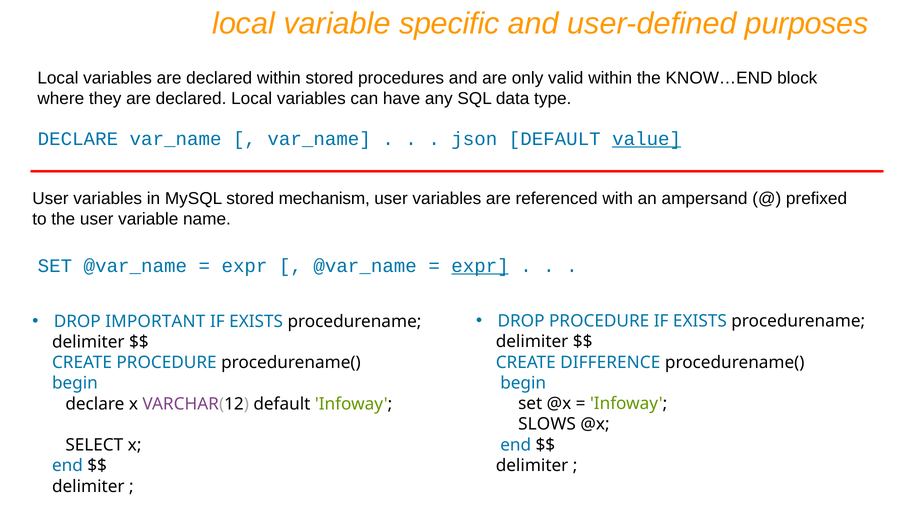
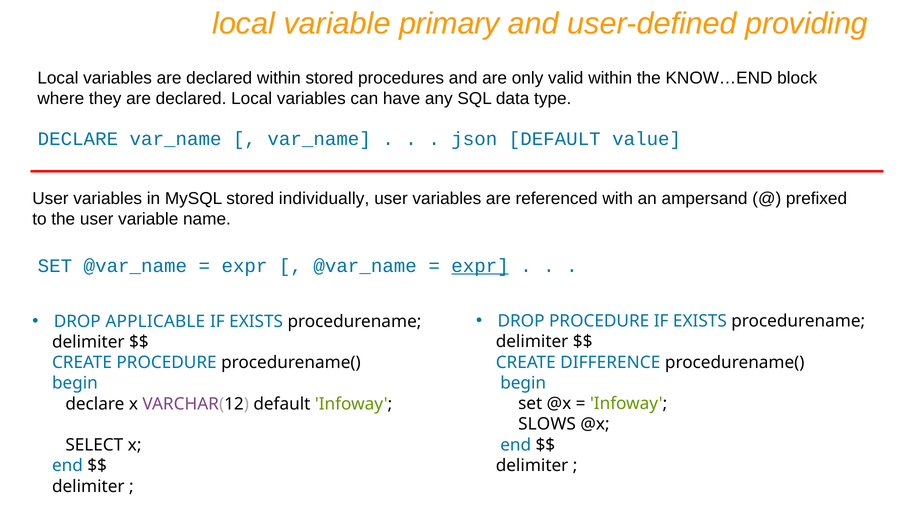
specific: specific -> primary
purposes: purposes -> providing
value underline: present -> none
mechanism: mechanism -> individually
IMPORTANT: IMPORTANT -> APPLICABLE
